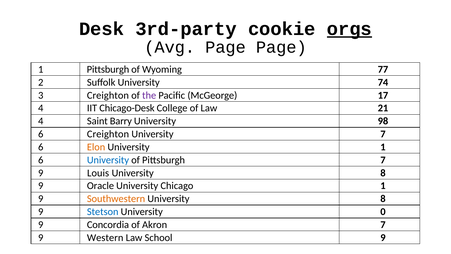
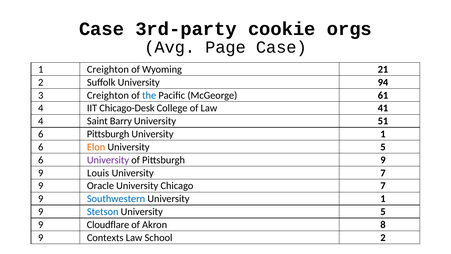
Desk at (102, 29): Desk -> Case
orgs underline: present -> none
Page Page: Page -> Case
1 Pittsburgh: Pittsburgh -> Creighton
77: 77 -> 21
74: 74 -> 94
the colour: purple -> blue
17: 17 -> 61
21: 21 -> 41
98: 98 -> 51
6 Creighton: Creighton -> Pittsburgh
7 at (383, 134): 7 -> 1
1 at (383, 147): 1 -> 5
University at (108, 160) colour: blue -> purple
Pittsburgh 7: 7 -> 9
8 at (383, 173): 8 -> 7
Chicago 1: 1 -> 7
Southwestern colour: orange -> blue
8 at (383, 199): 8 -> 1
0 at (383, 212): 0 -> 5
Concordia: Concordia -> Cloudflare
Akron 7: 7 -> 8
Western: Western -> Contexts
School 9: 9 -> 2
